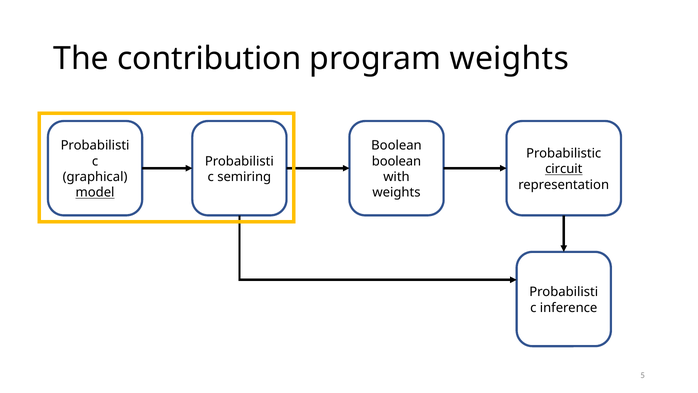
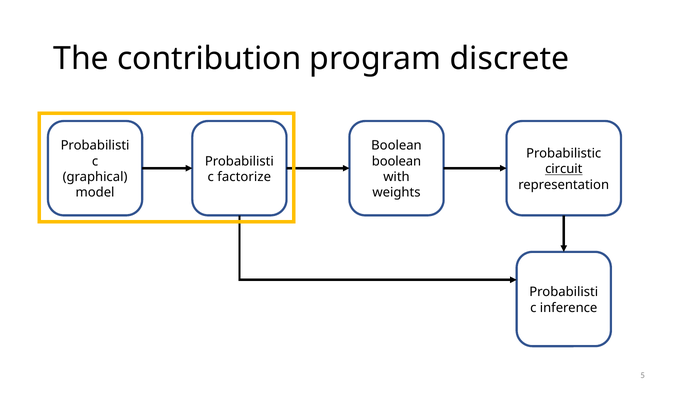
program weights: weights -> discrete
semiring: semiring -> factorize
model underline: present -> none
